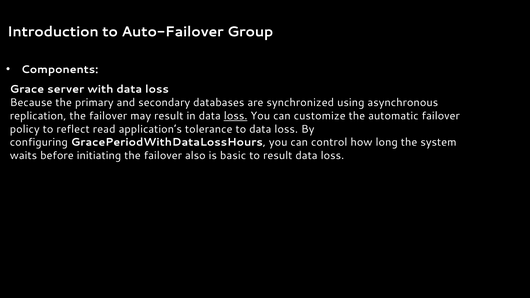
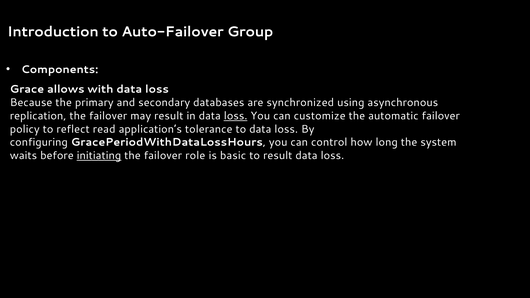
server: server -> allows
initiating underline: none -> present
also: also -> role
